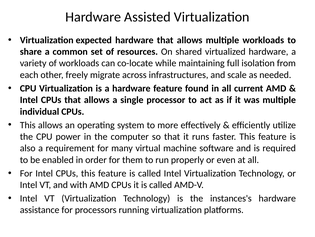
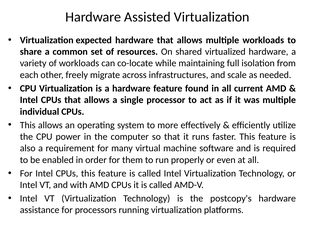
instances's: instances's -> postcopy's
